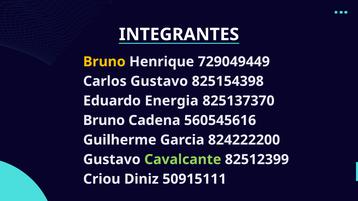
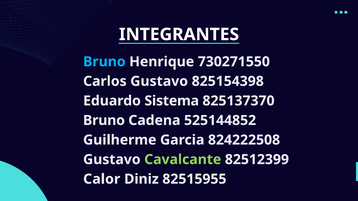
Bruno at (104, 62) colour: yellow -> light blue
729049449: 729049449 -> 730271550
Energia: Energia -> Sistema
560545616: 560545616 -> 525144852
824222200: 824222200 -> 824222508
Criou: Criou -> Calor
50915111: 50915111 -> 82515955
